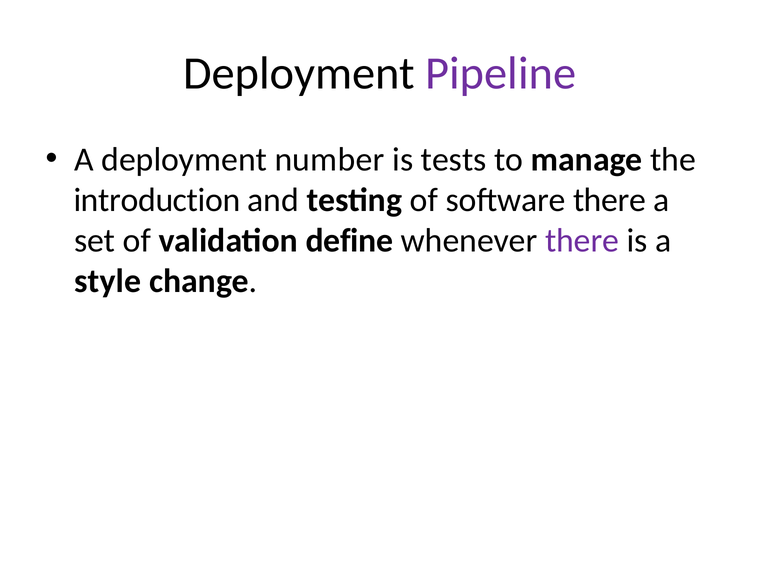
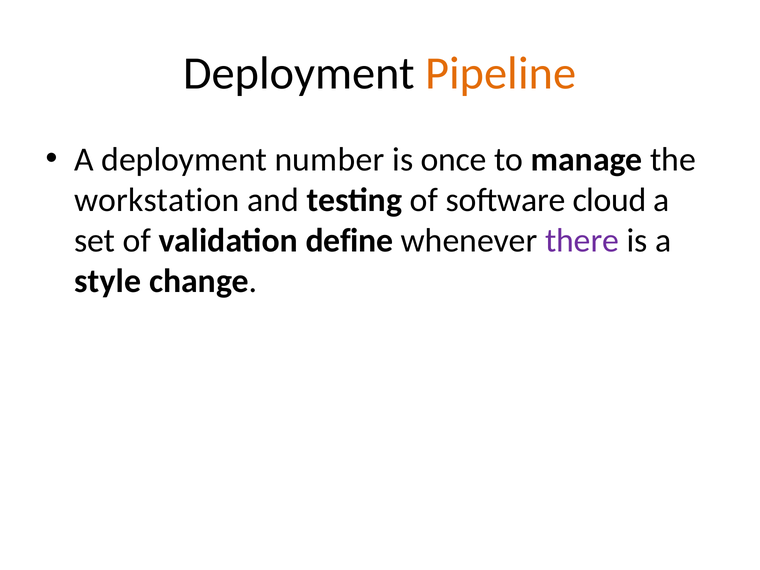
Pipeline colour: purple -> orange
tests: tests -> once
introduction: introduction -> workstation
software there: there -> cloud
